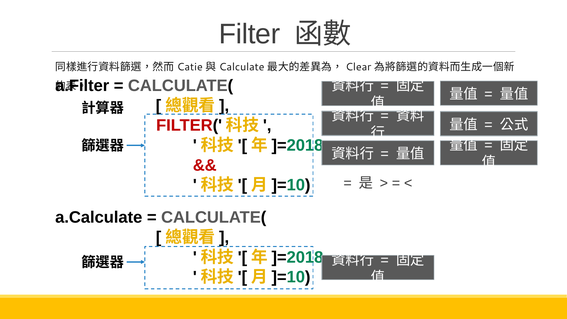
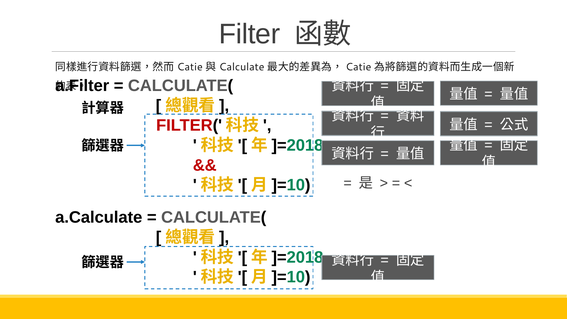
Clear at (358, 67): Clear -> Catie
